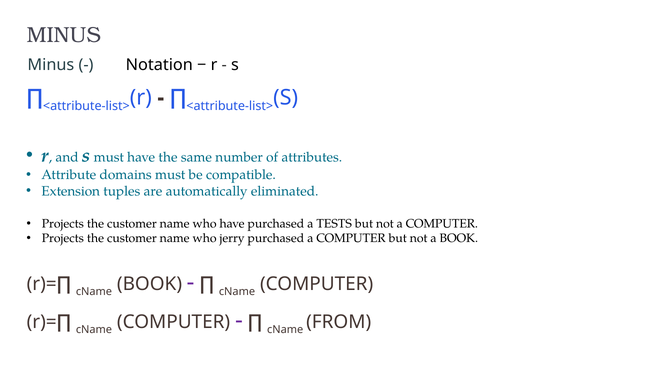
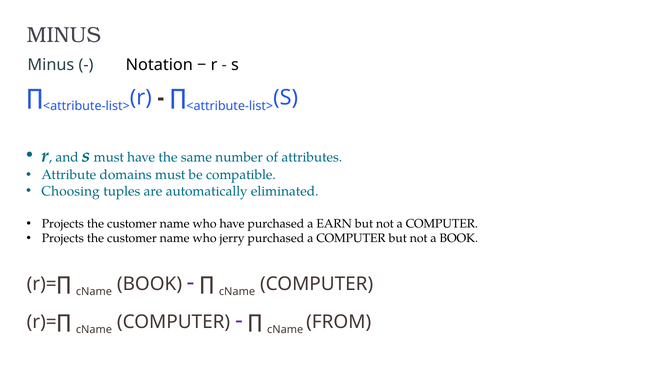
Extension: Extension -> Choosing
TESTS: TESTS -> EARN
